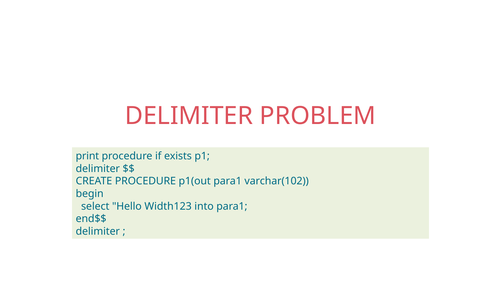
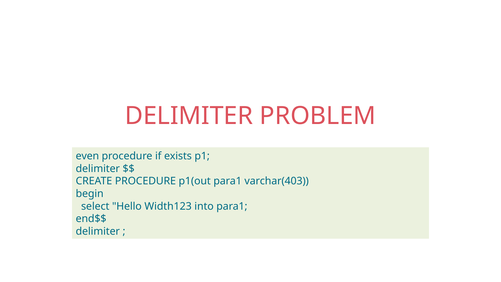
print: print -> even
varchar(102: varchar(102 -> varchar(403
